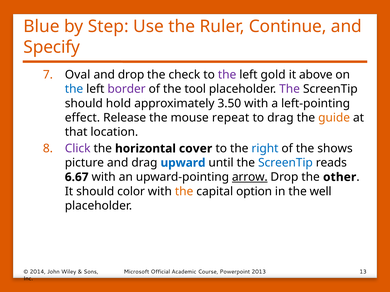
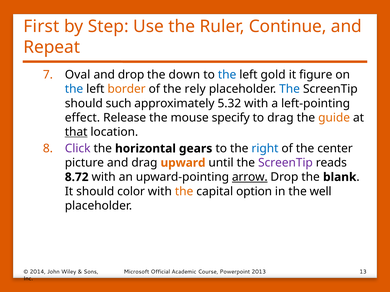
Blue: Blue -> First
Specify: Specify -> Repeat
check: check -> down
the at (227, 75) colour: purple -> blue
above: above -> figure
border colour: purple -> orange
tool: tool -> rely
The at (290, 89) colour: purple -> blue
hold: hold -> such
3.50: 3.50 -> 5.32
repeat: repeat -> specify
that underline: none -> present
cover: cover -> gears
shows: shows -> center
upward colour: blue -> orange
ScreenTip at (285, 163) colour: blue -> purple
6.67: 6.67 -> 8.72
other: other -> blank
